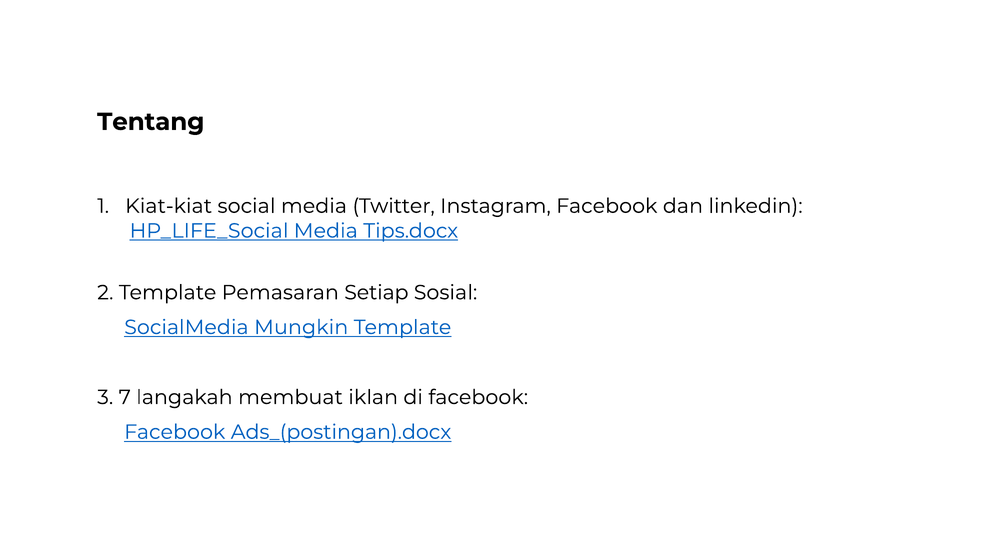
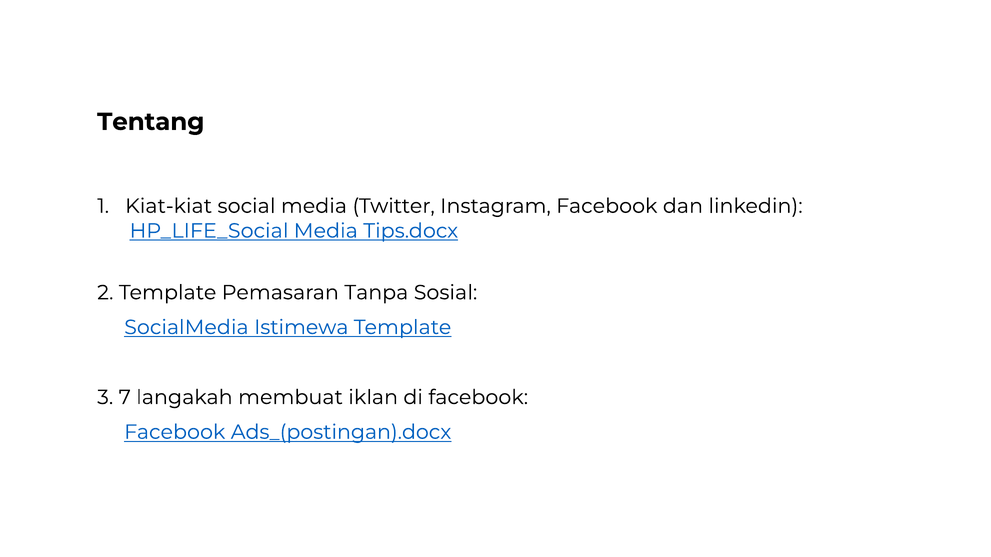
Setiap: Setiap -> Tanpa
Mungkin: Mungkin -> Istimewa
